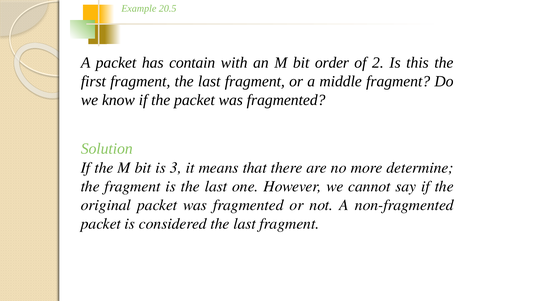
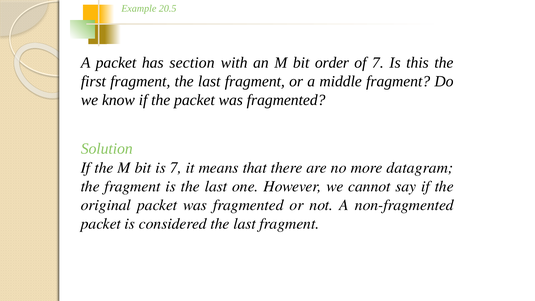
contain: contain -> section
of 2: 2 -> 7
is 3: 3 -> 7
determine: determine -> datagram
